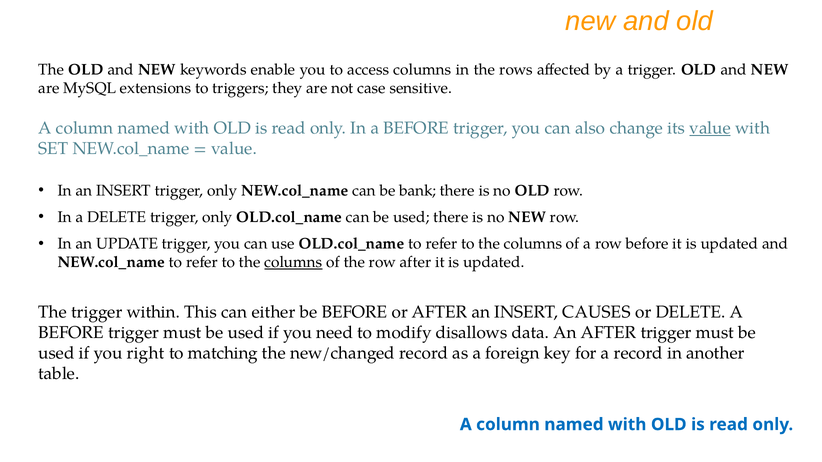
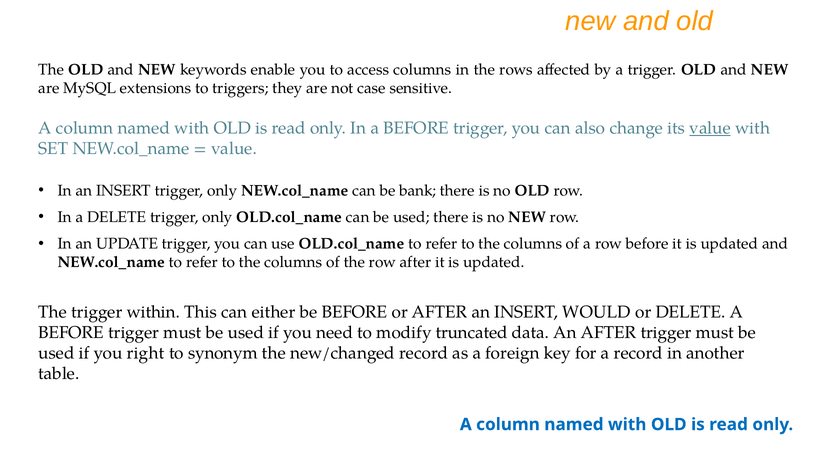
columns at (293, 263) underline: present -> none
CAUSES: CAUSES -> WOULD
disallows: disallows -> truncated
matching: matching -> synonym
